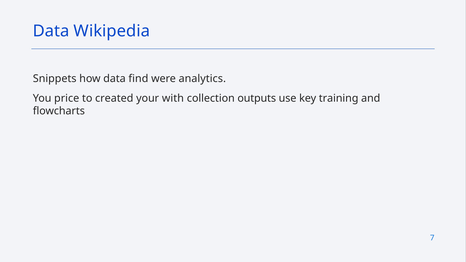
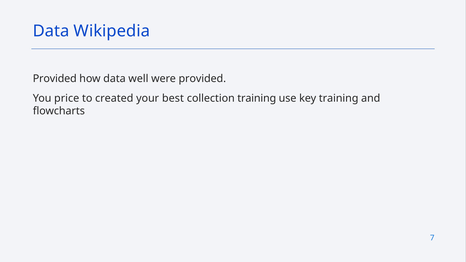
Snippets at (55, 79): Snippets -> Provided
find: find -> well
were analytics: analytics -> provided
with: with -> best
collection outputs: outputs -> training
